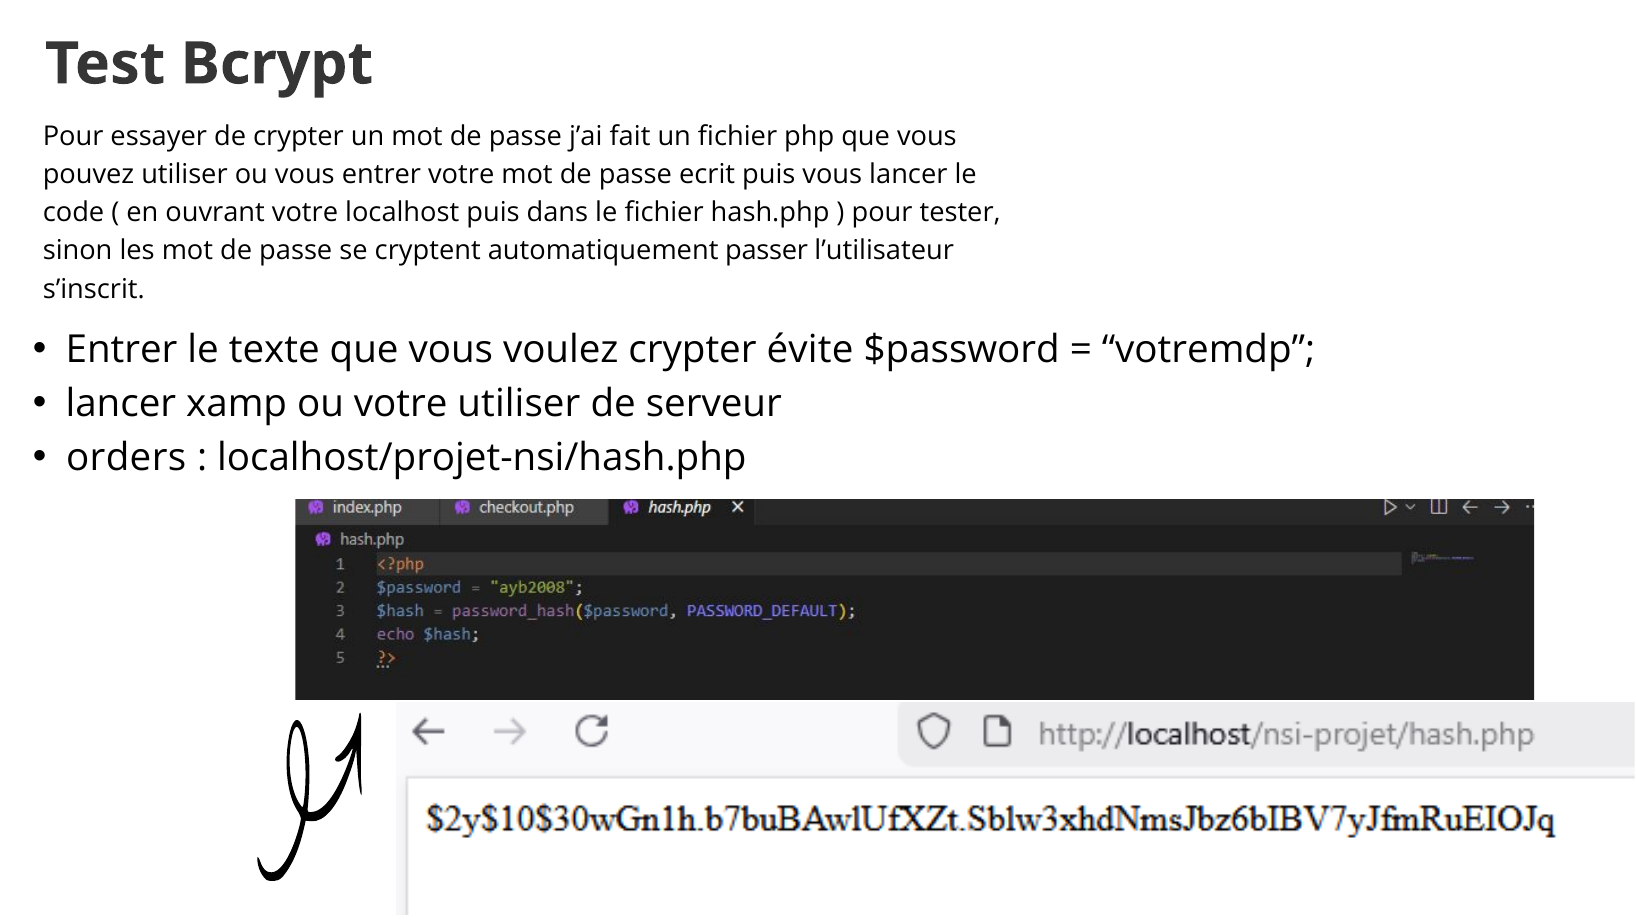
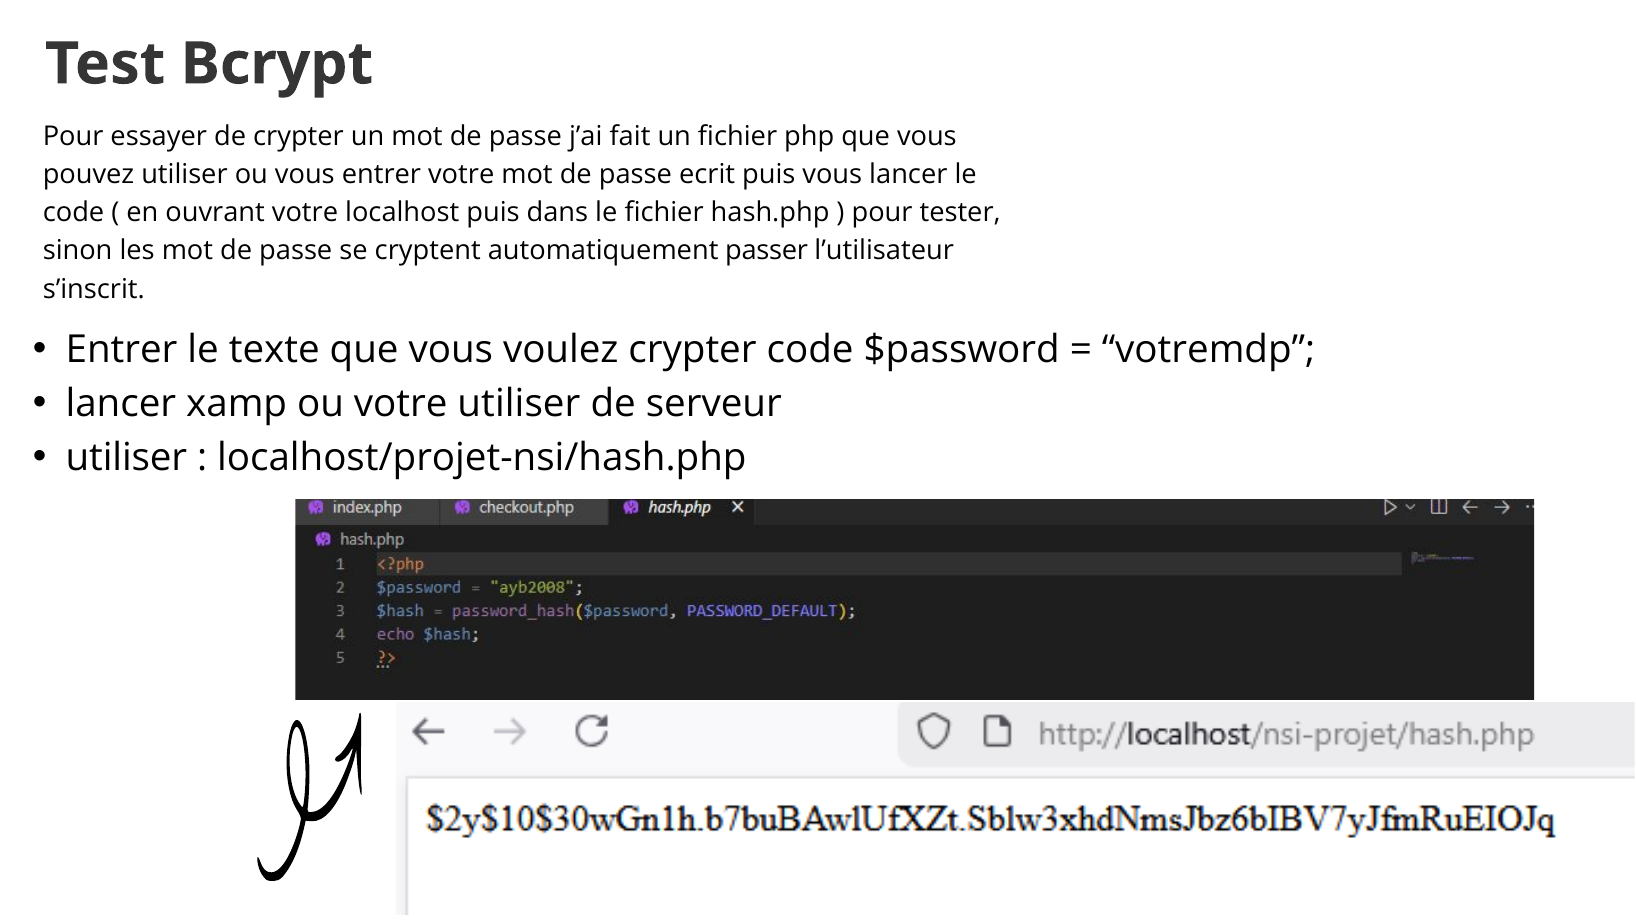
crypter évite: évite -> code
orders at (126, 458): orders -> utiliser
